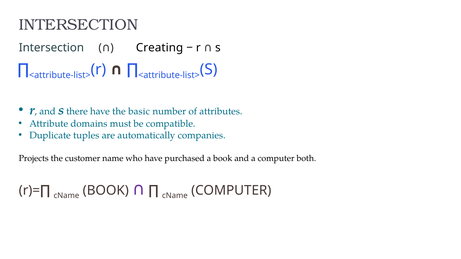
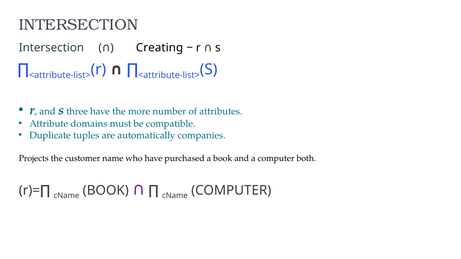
there: there -> three
basic: basic -> more
